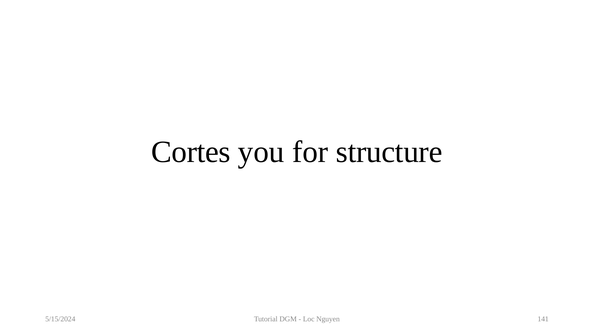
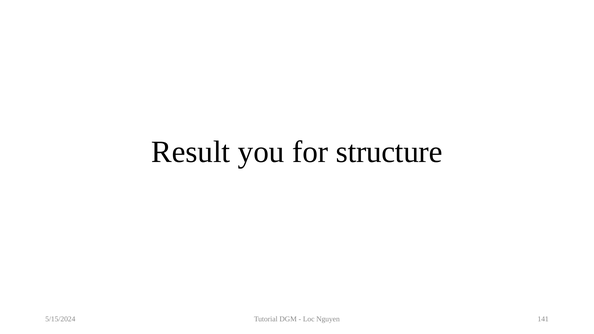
Cortes: Cortes -> Result
